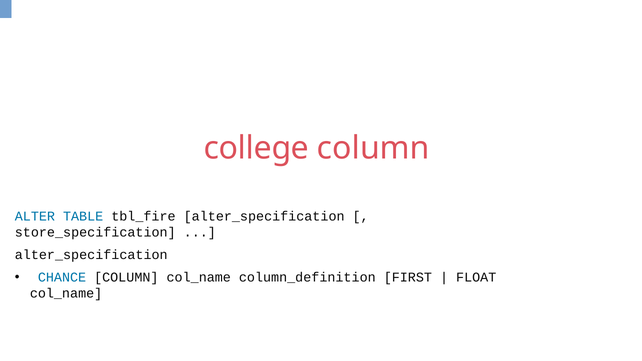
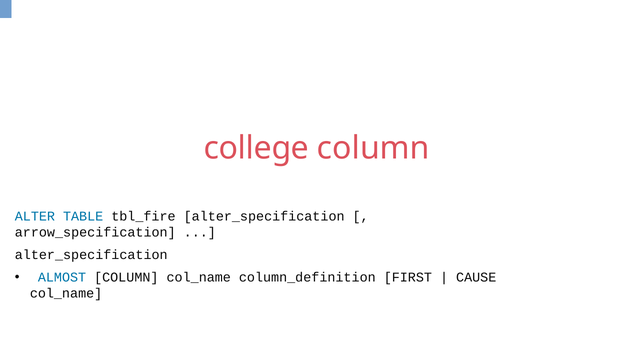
store_specification: store_specification -> arrow_specification
CHANCE: CHANCE -> ALMOST
FLOAT: FLOAT -> CAUSE
